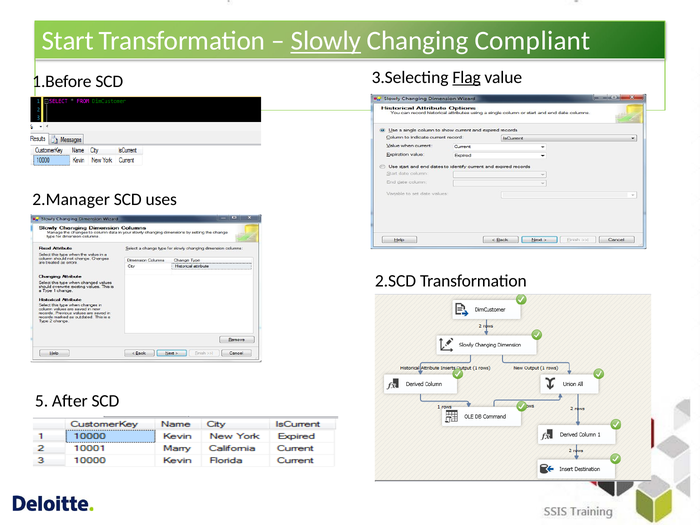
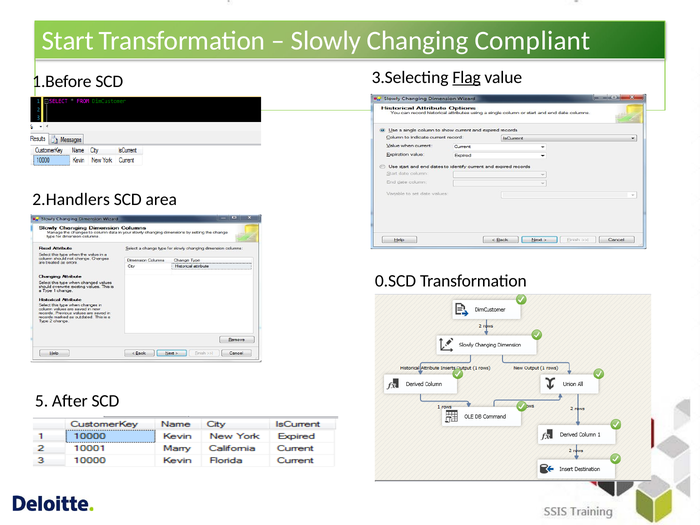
Slowly underline: present -> none
2.Manager: 2.Manager -> 2.Handlers
uses: uses -> area
2.SCD: 2.SCD -> 0.SCD
